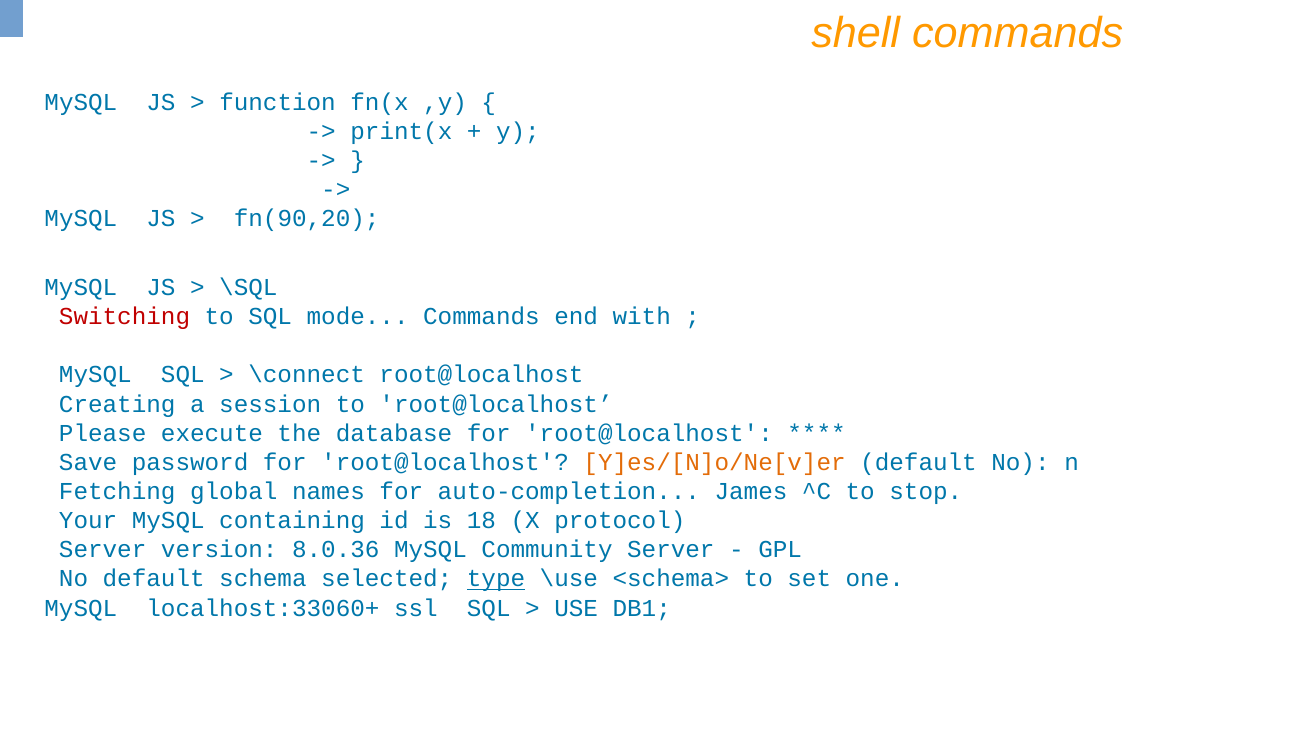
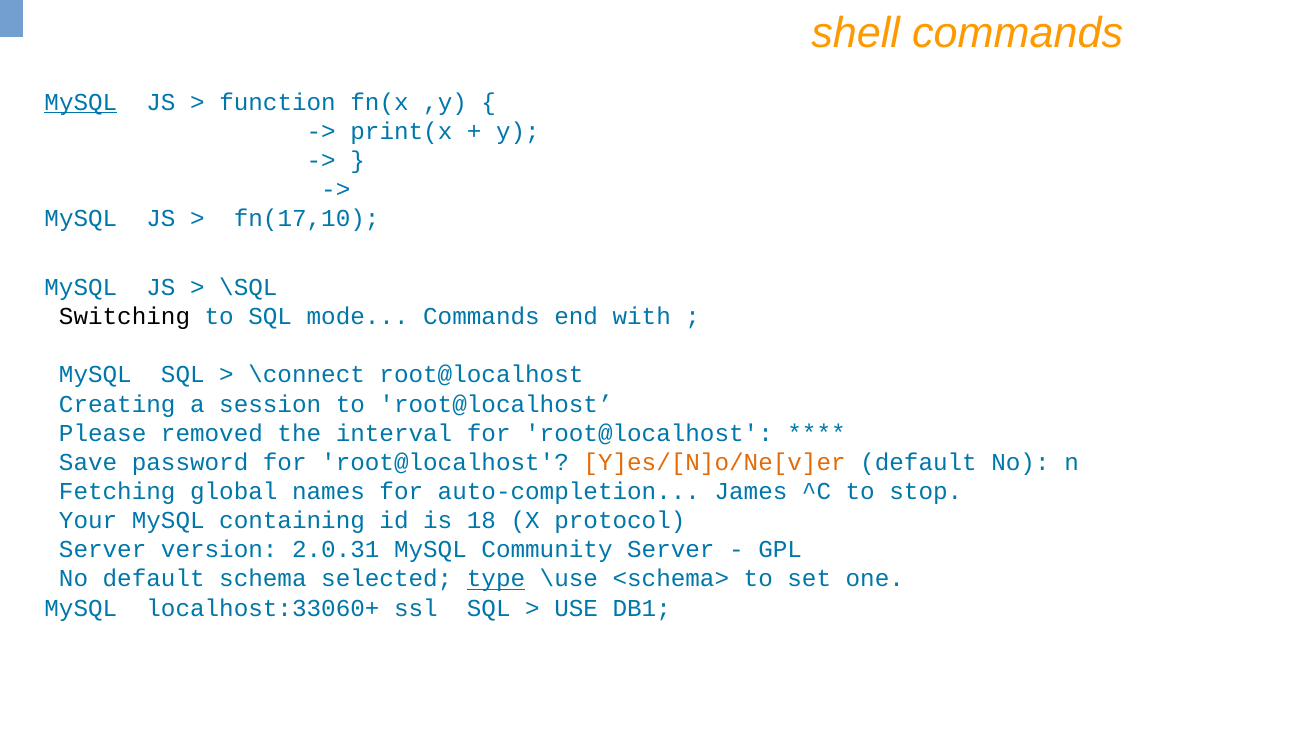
MySQL at (81, 102) underline: none -> present
fn(90,20: fn(90,20 -> fn(17,10
Switching colour: red -> black
execute: execute -> removed
database: database -> interval
8.0.36: 8.0.36 -> 2.0.31
